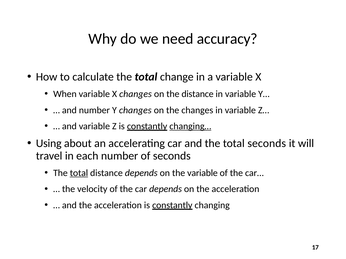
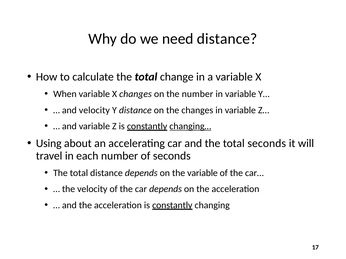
need accuracy: accuracy -> distance
the distance: distance -> number
and number: number -> velocity
Y changes: changes -> distance
total at (79, 173) underline: present -> none
